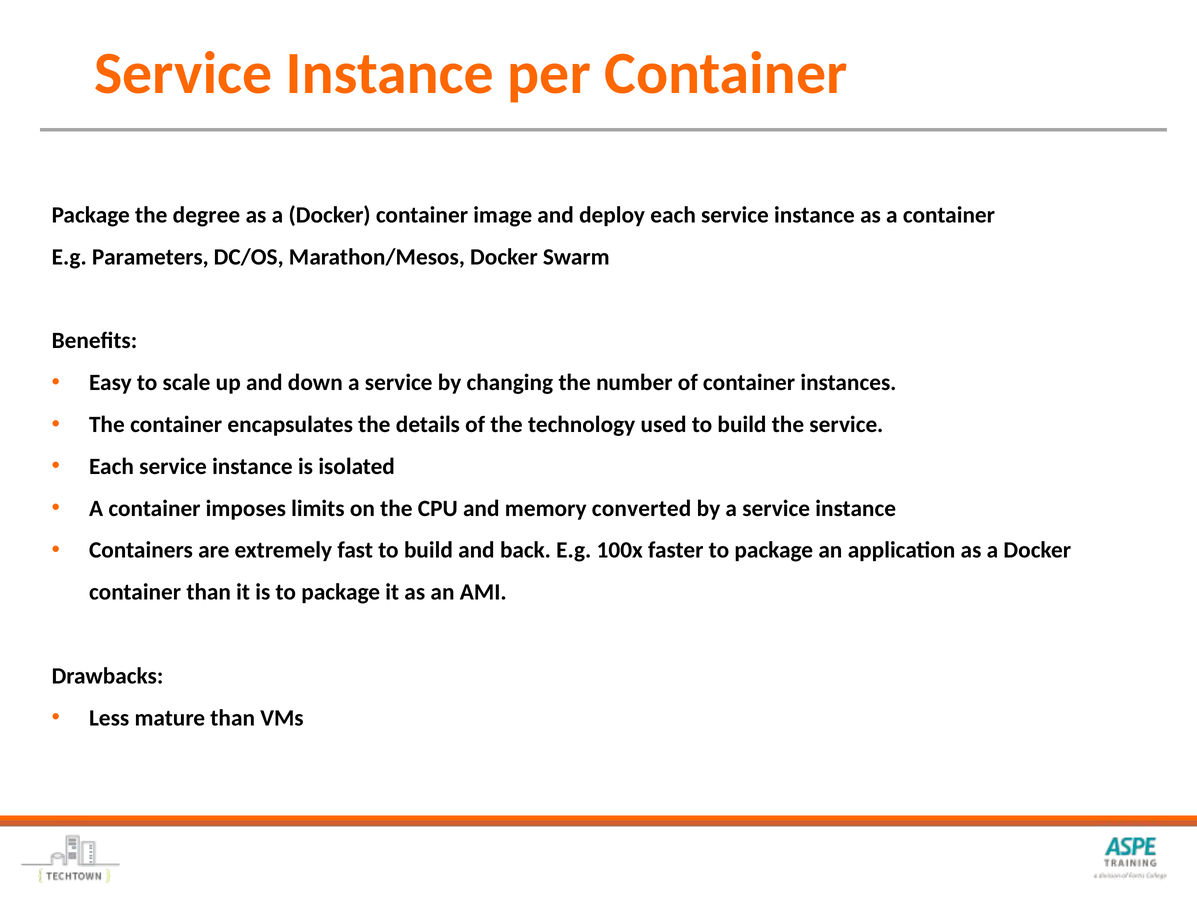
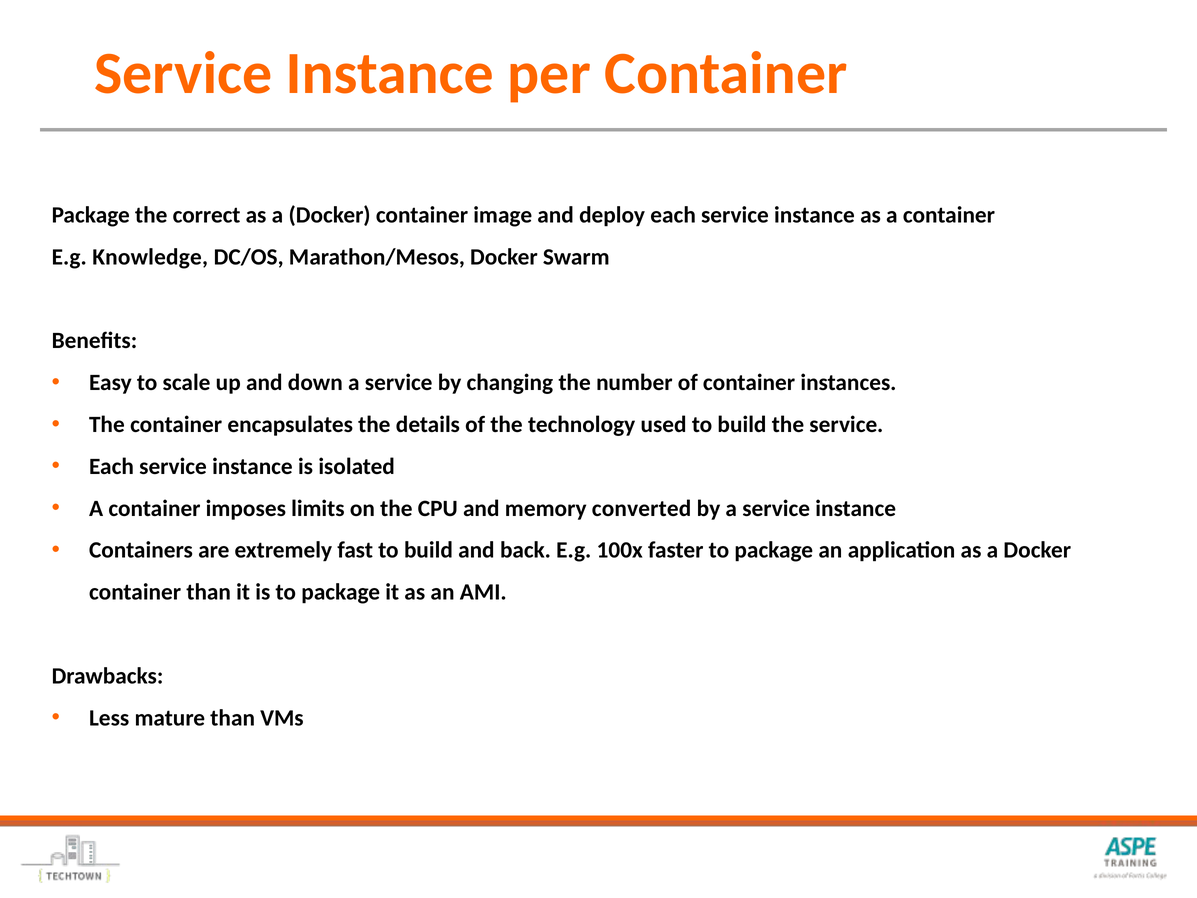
degree: degree -> correct
Parameters: Parameters -> Knowledge
